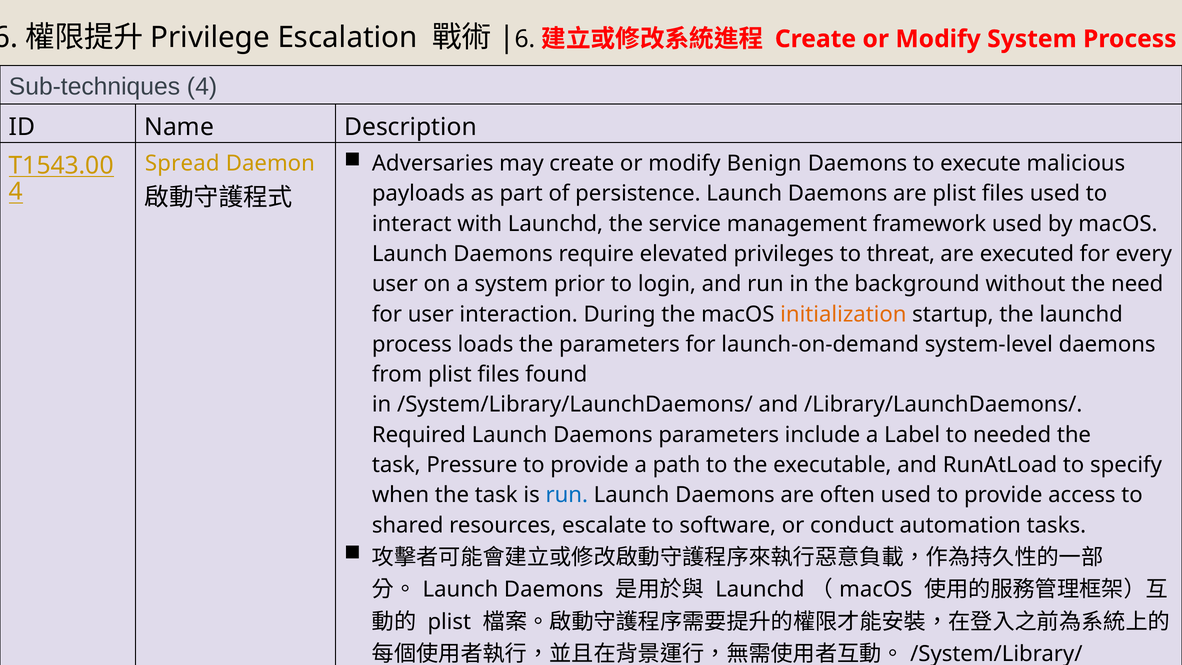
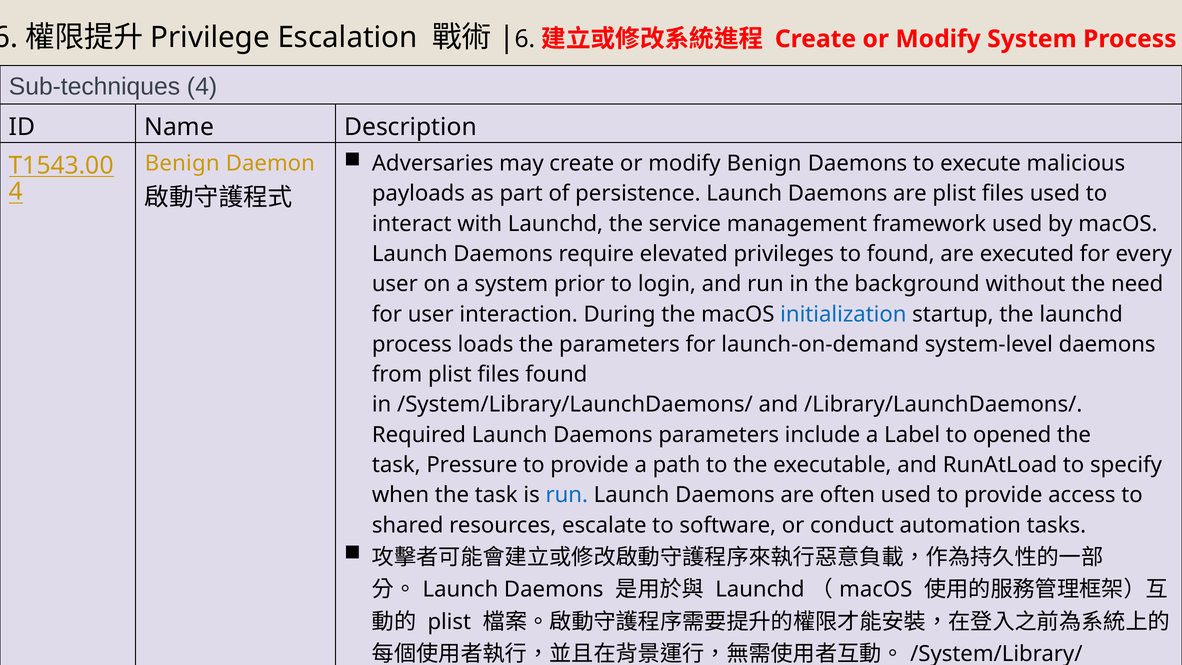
Spread at (182, 163): Spread -> Benign
to threat: threat -> found
initialization colour: orange -> blue
needed: needed -> opened
